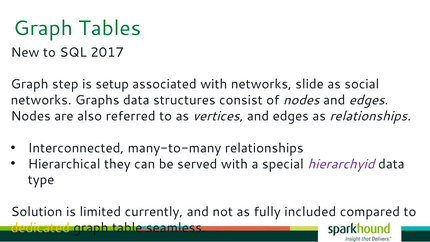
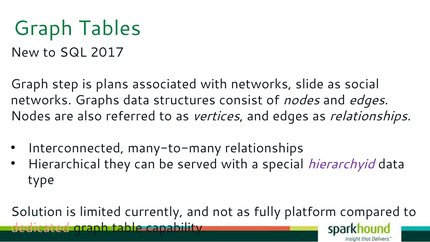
setup: setup -> plans
included: included -> platform
dedicated colour: yellow -> pink
seamless: seamless -> capability
